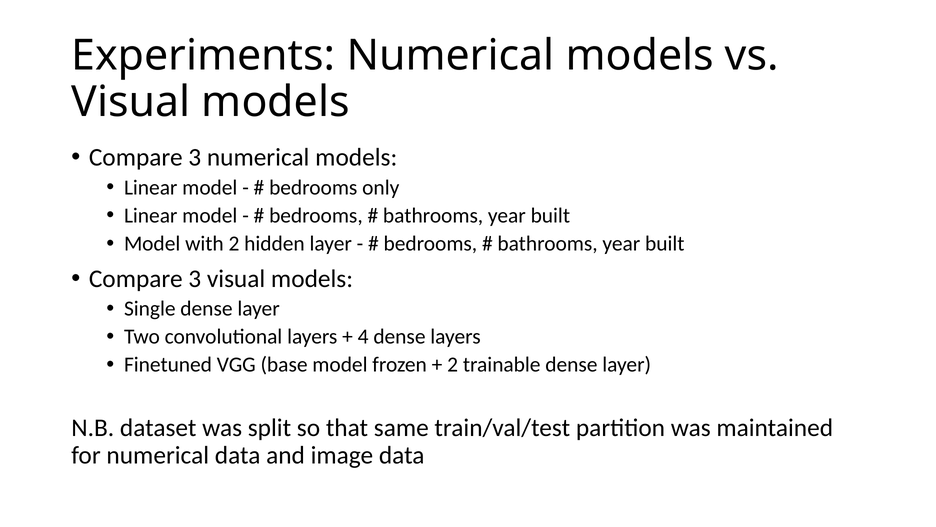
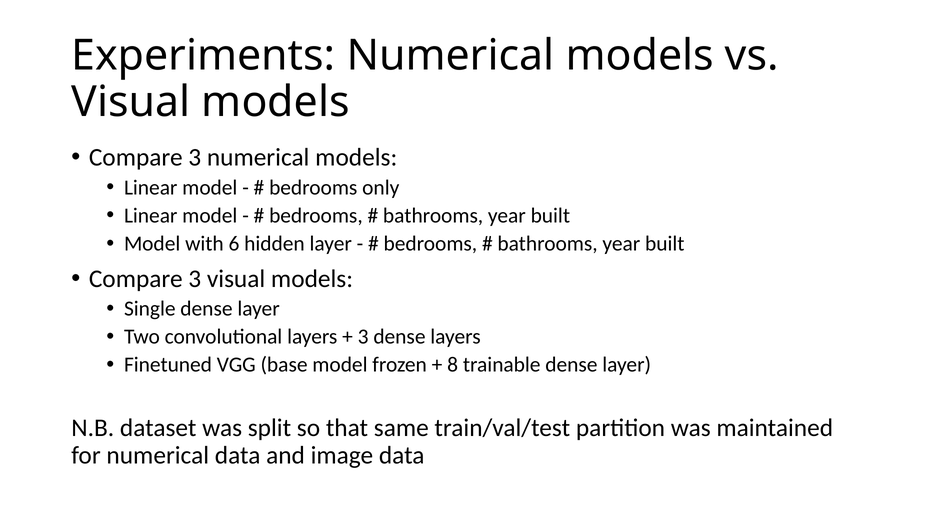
with 2: 2 -> 6
4 at (363, 337): 4 -> 3
2 at (453, 365): 2 -> 8
